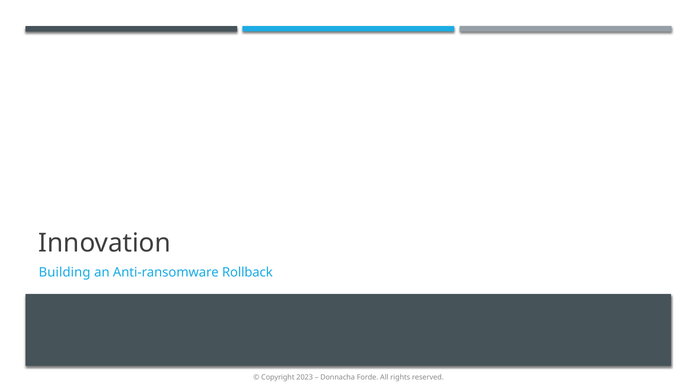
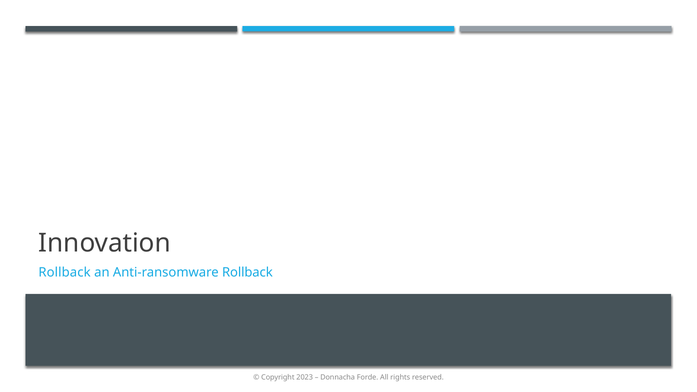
Building at (65, 273): Building -> Rollback
